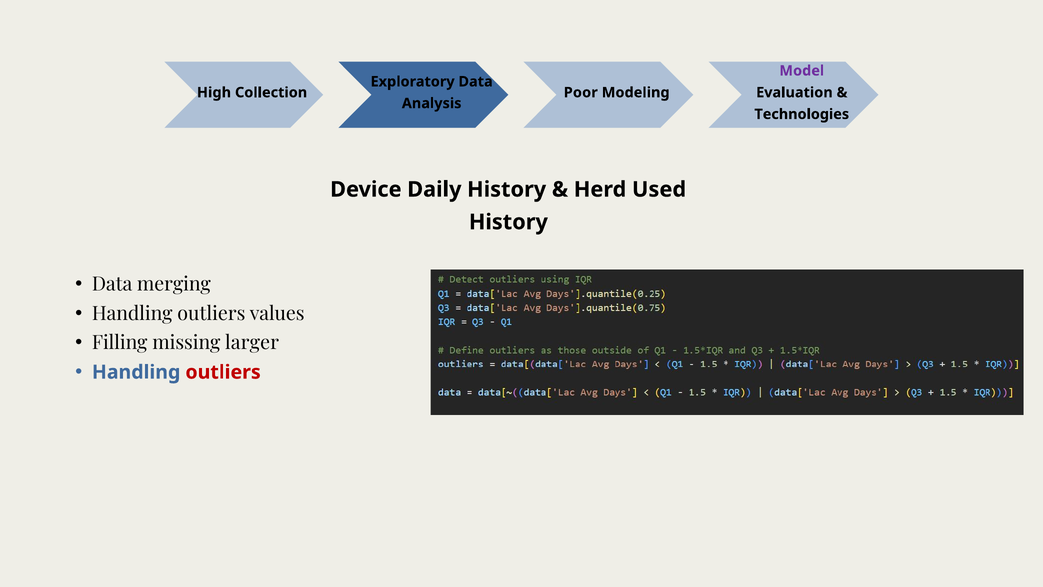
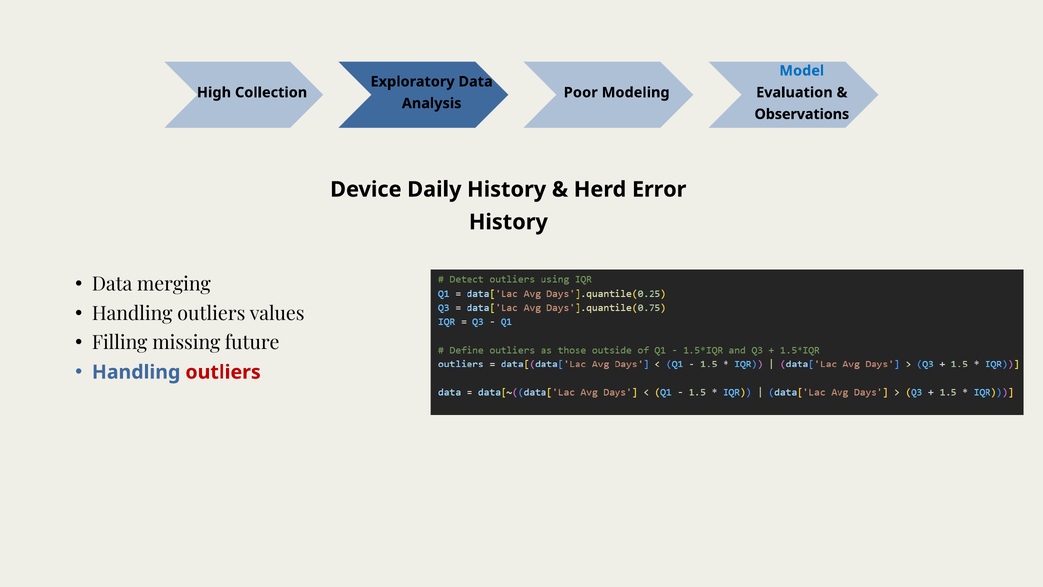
Model colour: purple -> blue
Technologies: Technologies -> Observations
Used: Used -> Error
larger: larger -> future
